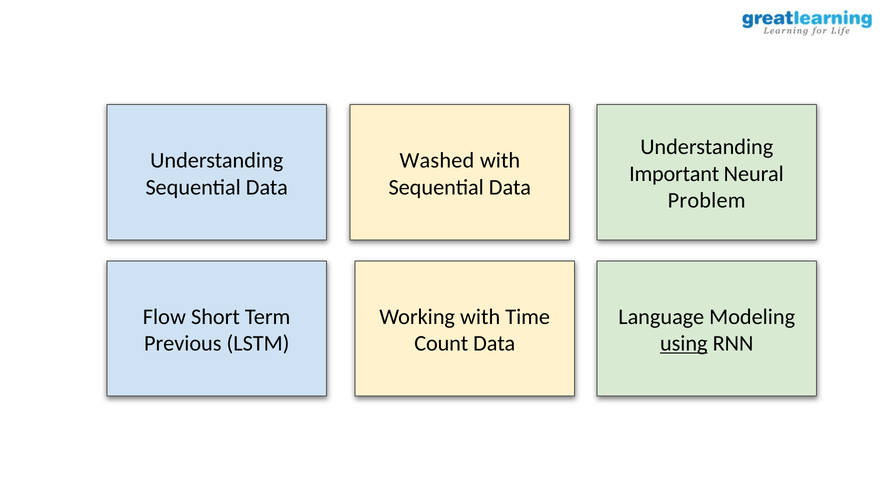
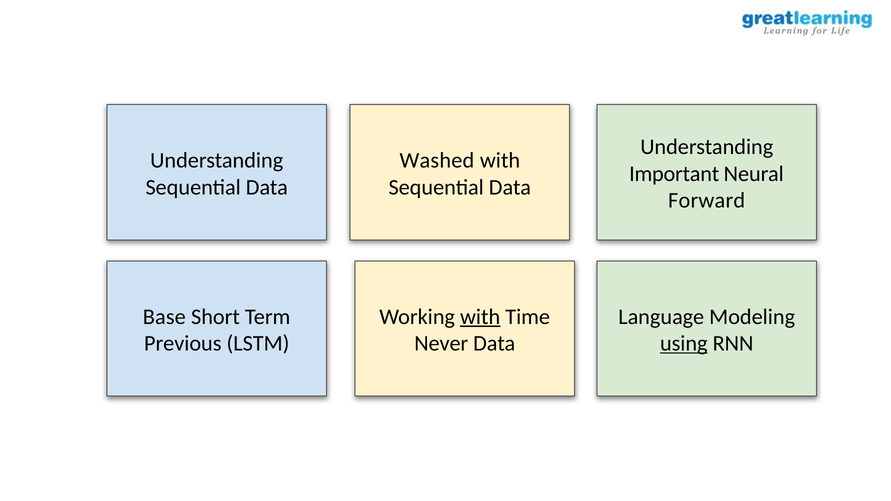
Problem: Problem -> Forward
Flow: Flow -> Base
with at (480, 317) underline: none -> present
Count: Count -> Never
